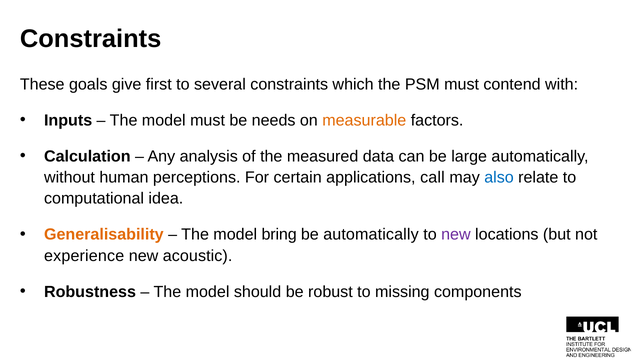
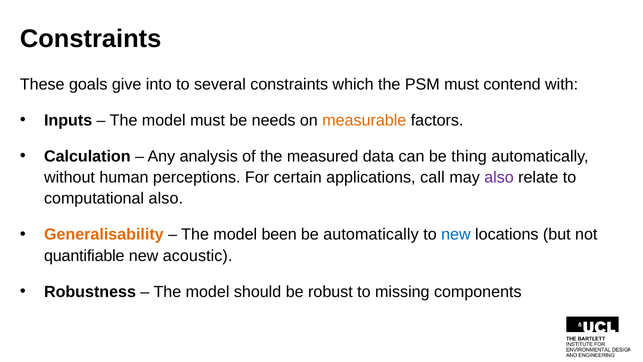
first: first -> into
large: large -> thing
also at (499, 177) colour: blue -> purple
computational idea: idea -> also
bring: bring -> been
new at (456, 234) colour: purple -> blue
experience: experience -> quantifiable
